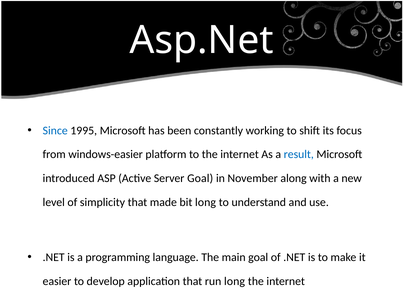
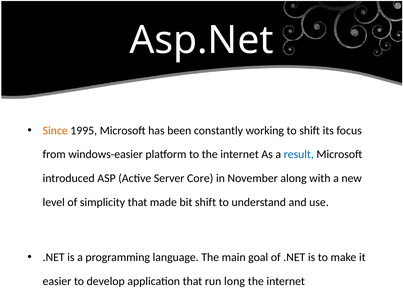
Since colour: blue -> orange
Server Goal: Goal -> Core
bit long: long -> shift
